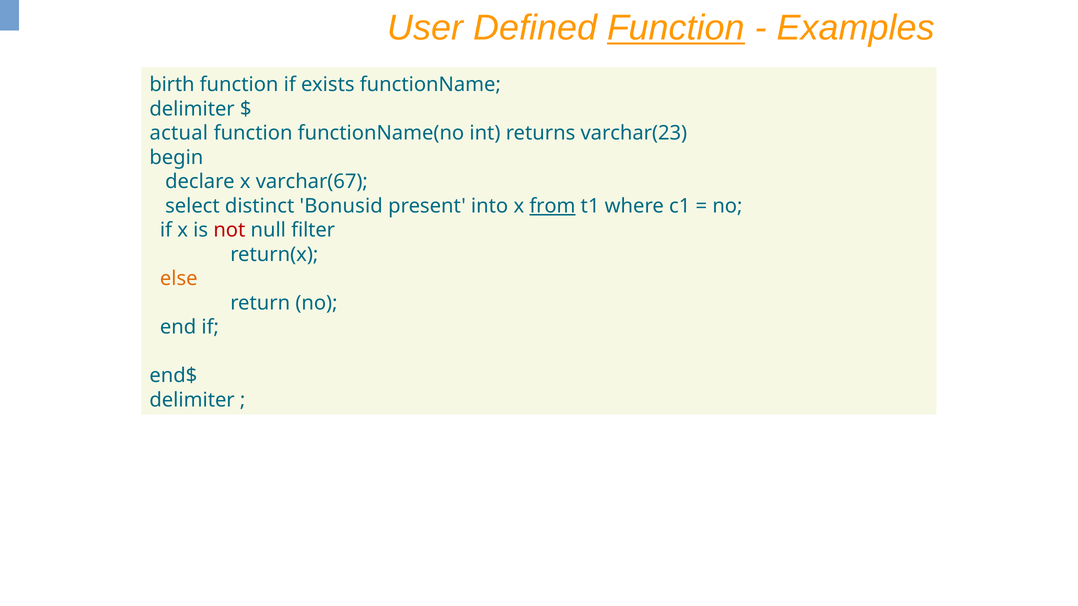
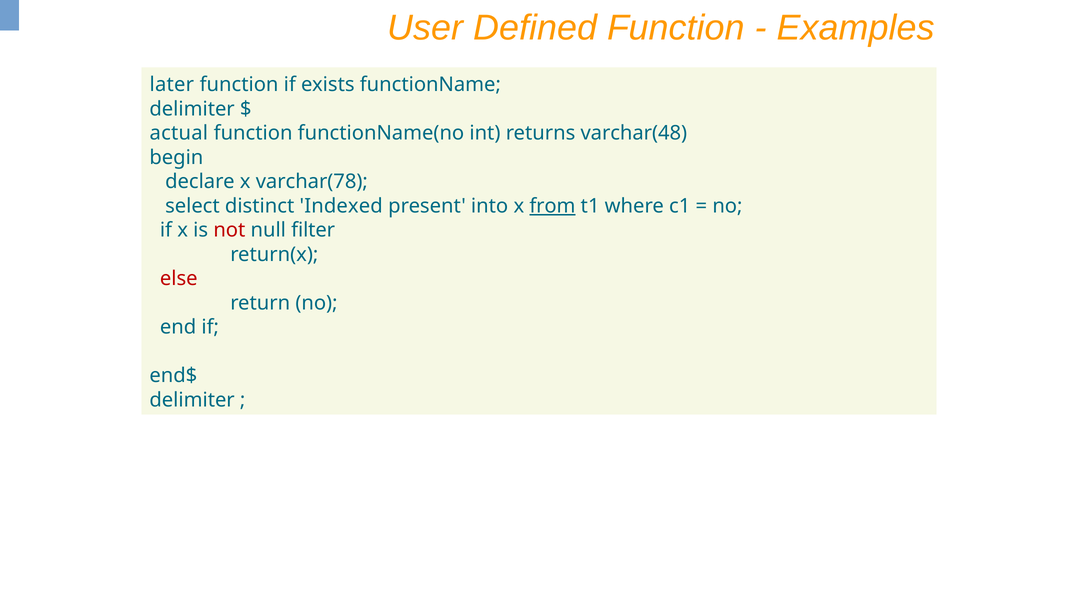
Function at (676, 28) underline: present -> none
birth: birth -> later
varchar(23: varchar(23 -> varchar(48
varchar(67: varchar(67 -> varchar(78
Bonusid: Bonusid -> Indexed
else colour: orange -> red
